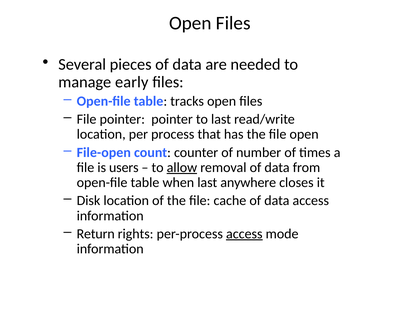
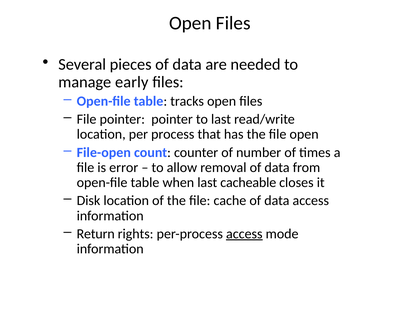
users: users -> error
allow underline: present -> none
anywhere: anywhere -> cacheable
